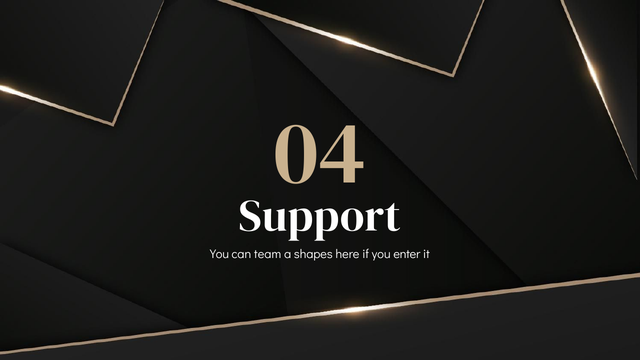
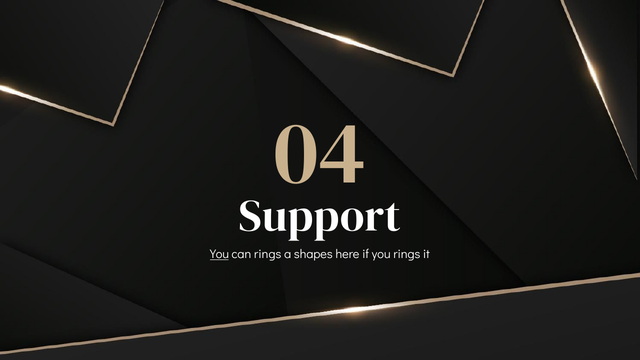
You at (219, 254) underline: none -> present
can team: team -> rings
you enter: enter -> rings
